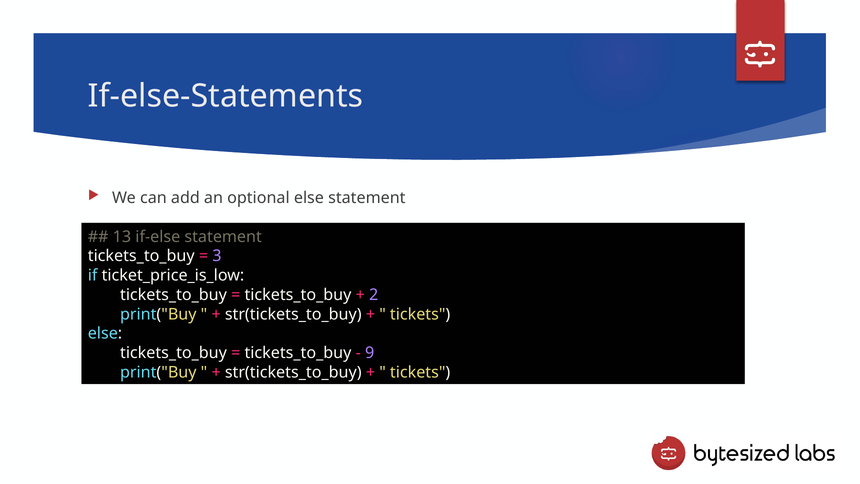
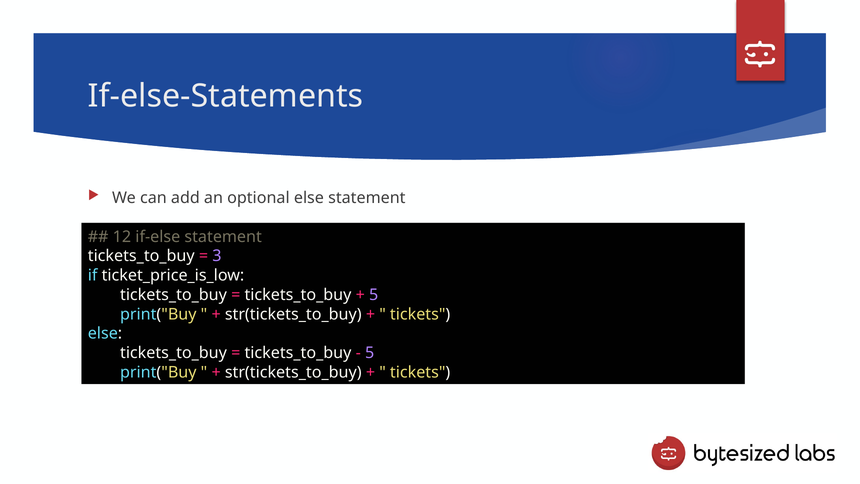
13: 13 -> 12
2 at (374, 295): 2 -> 5
9 at (370, 353): 9 -> 5
